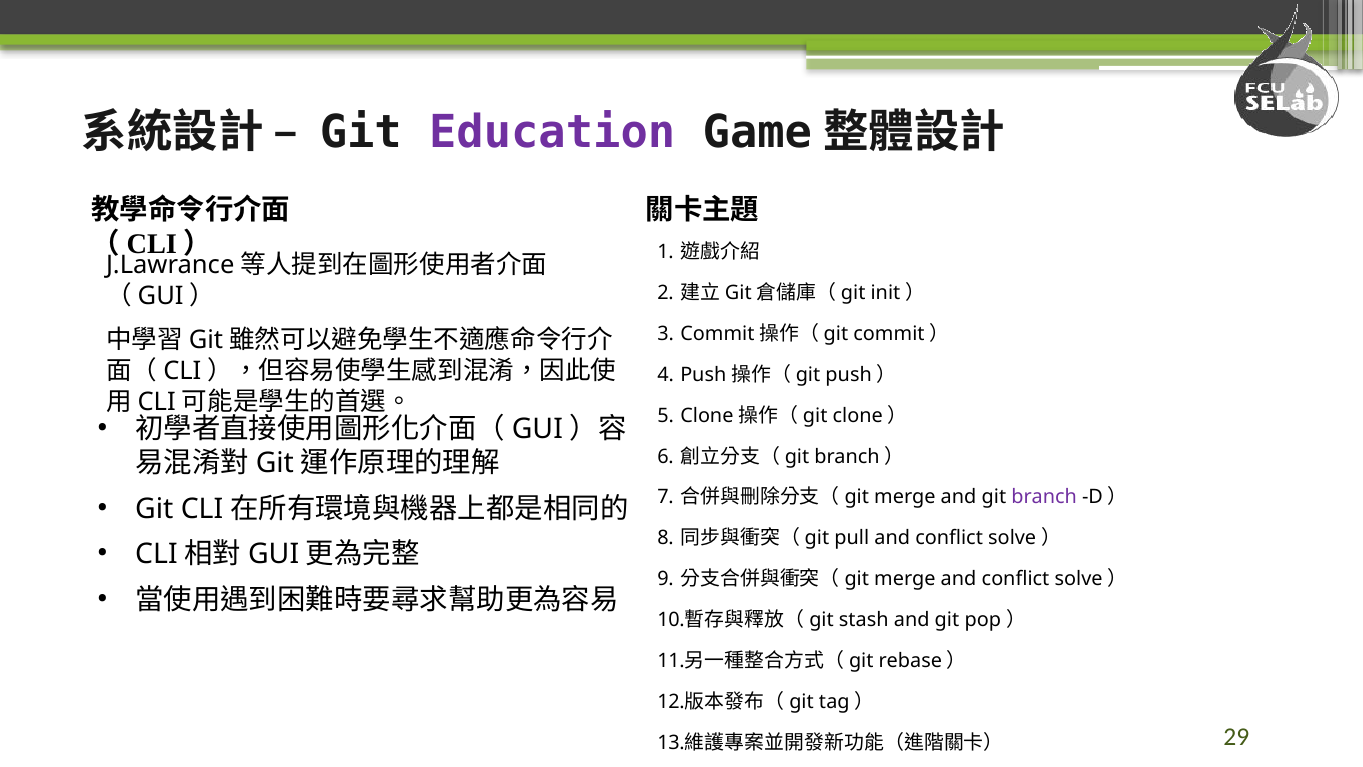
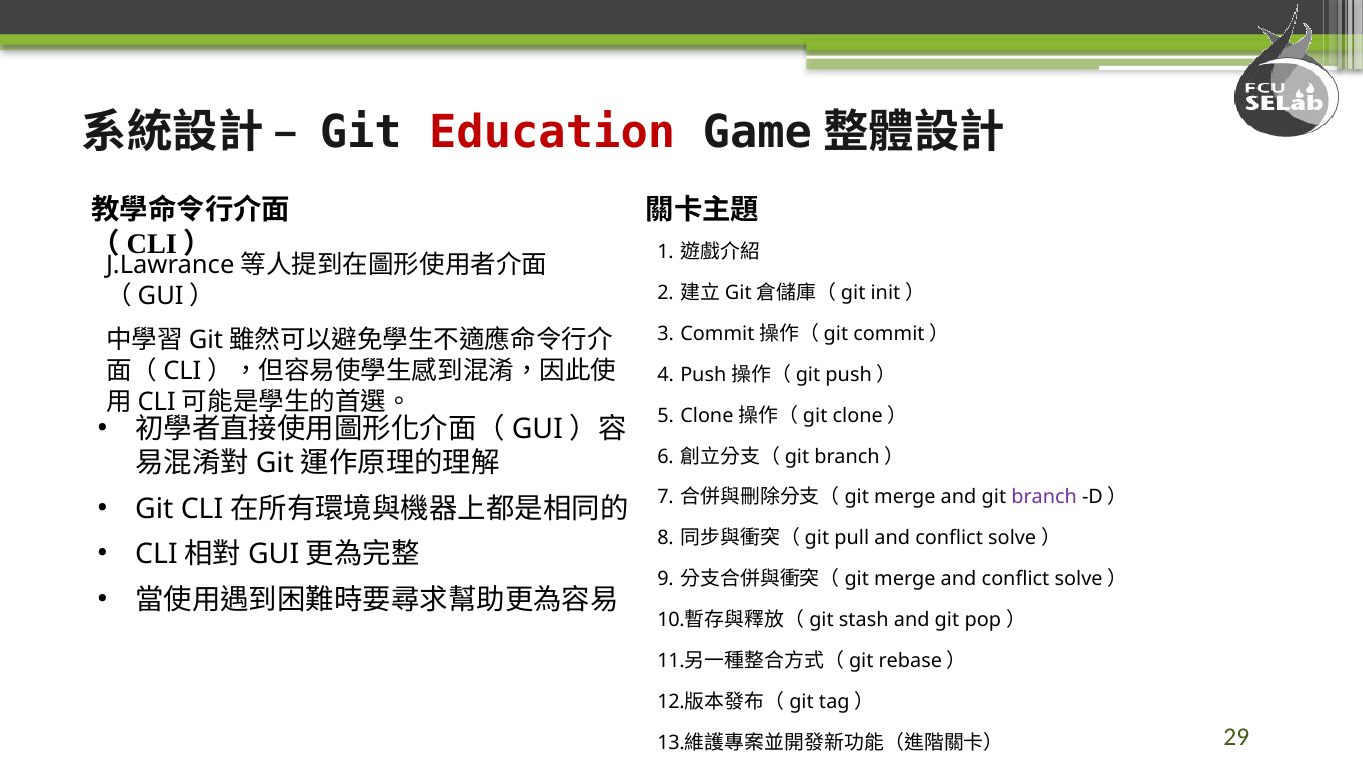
Education colour: purple -> red
